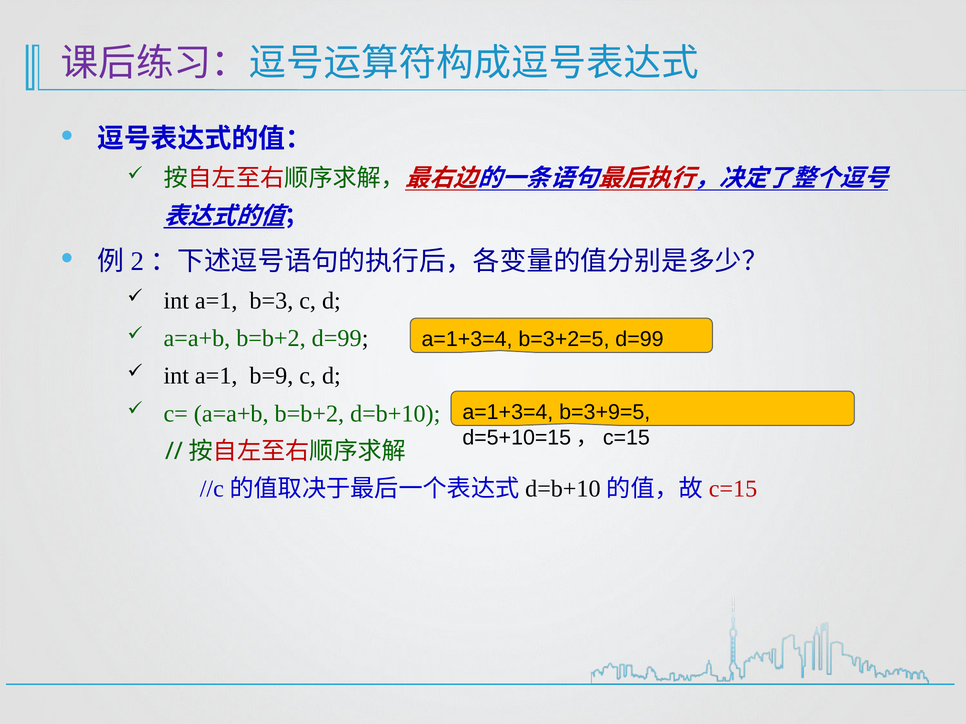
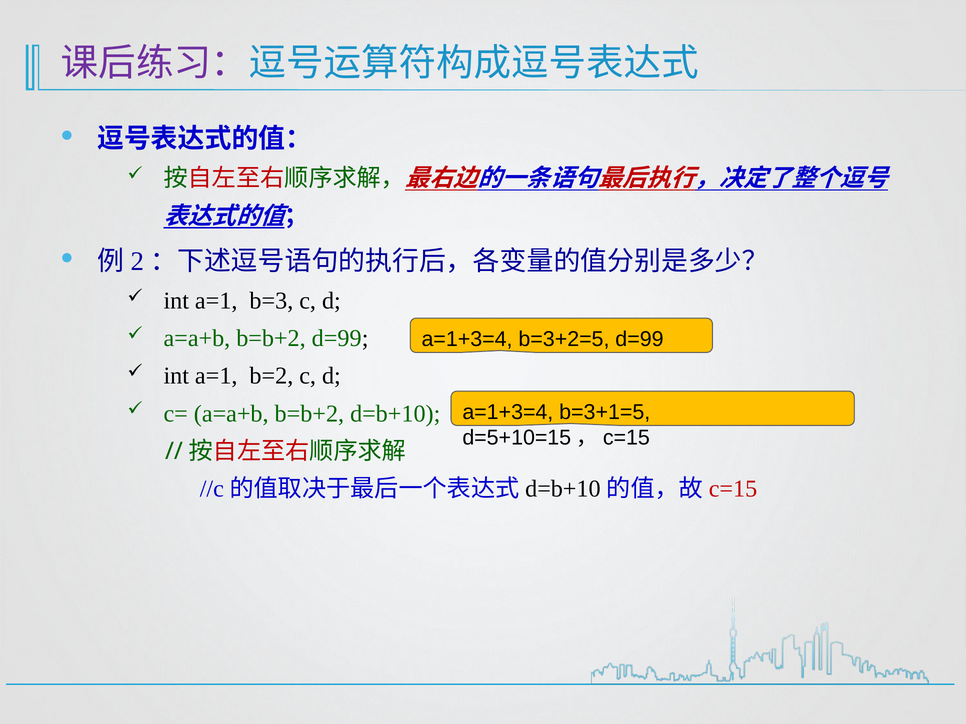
b=9: b=9 -> b=2
b=3+9=5: b=3+9=5 -> b=3+1=5
